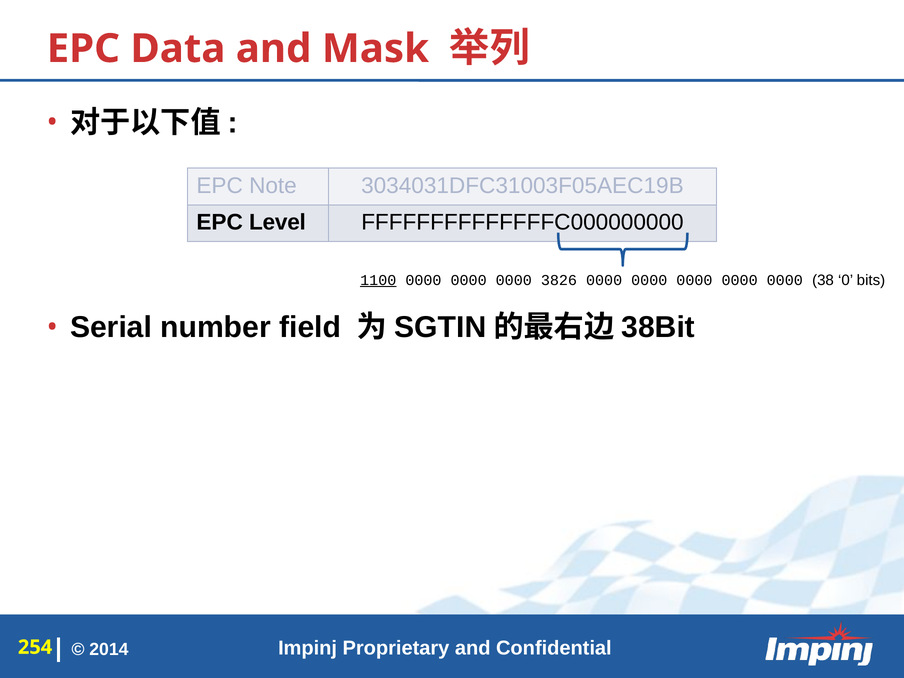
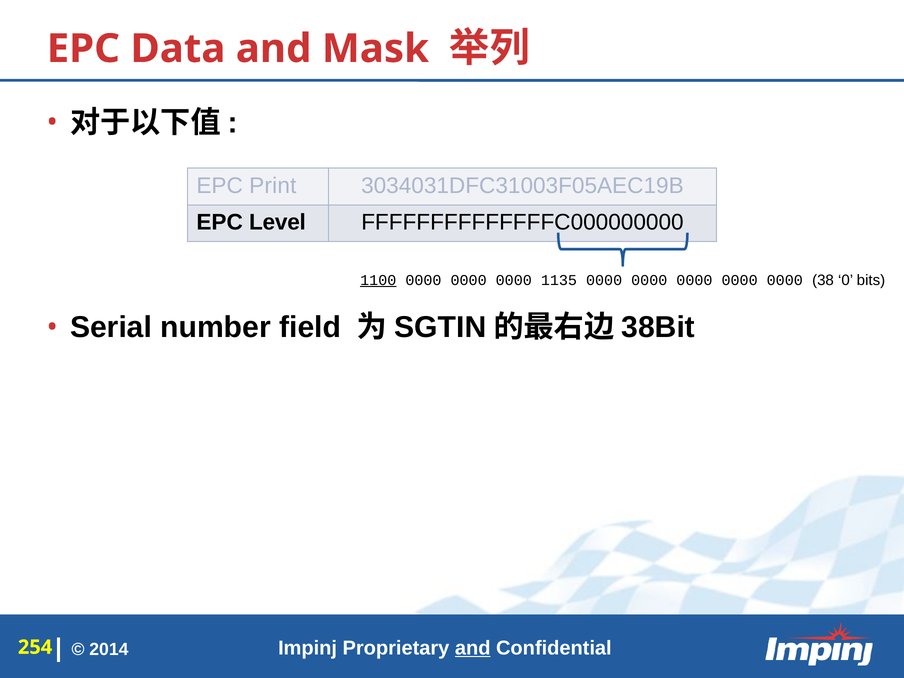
Note: Note -> Print
3826: 3826 -> 1135
and at (473, 648) underline: none -> present
